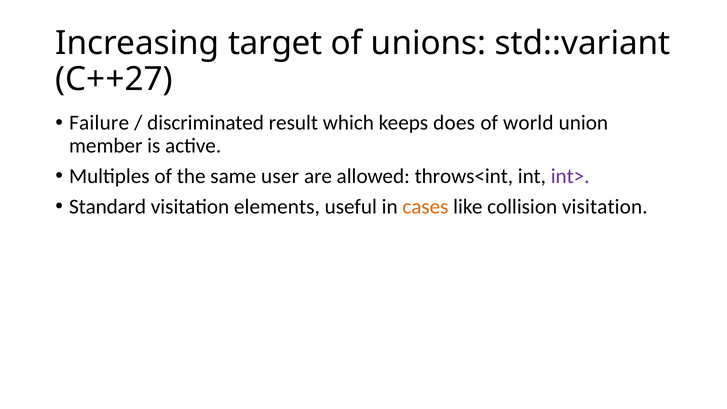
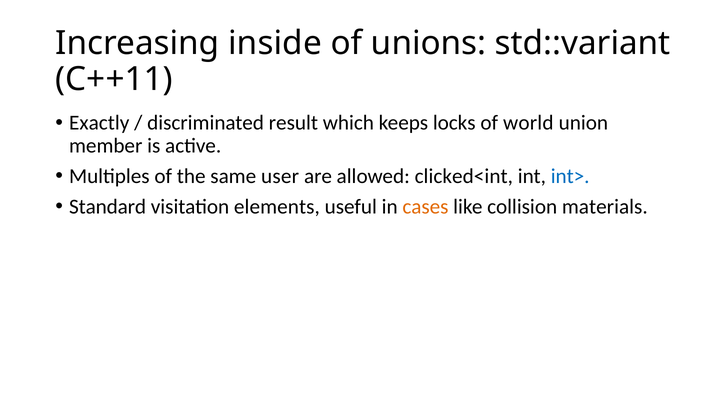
target: target -> inside
C++27: C++27 -> C++11
Failure: Failure -> Exactly
does: does -> locks
throws<int: throws<int -> clicked<int
int> colour: purple -> blue
collision visitation: visitation -> materials
